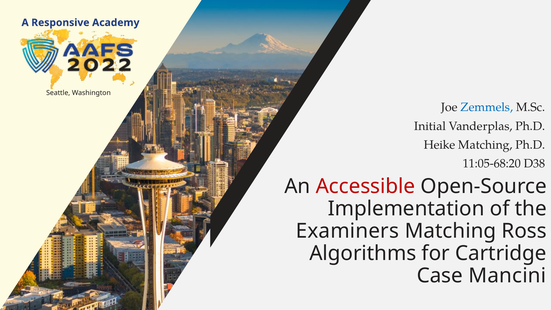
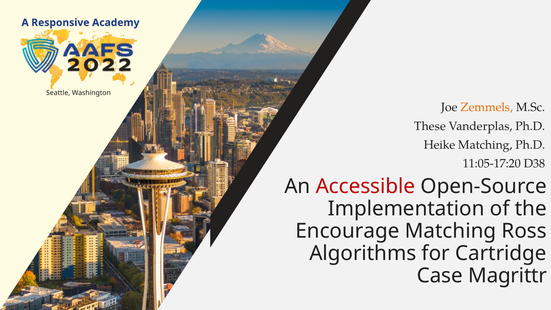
Zemmels colour: blue -> orange
Initial: Initial -> These
11:05-68:20: 11:05-68:20 -> 11:05-17:20
Examiners: Examiners -> Encourage
Mancini: Mancini -> Magrittr
